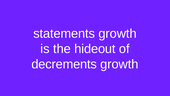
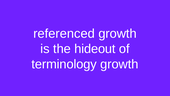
statements: statements -> referenced
decrements: decrements -> terminology
